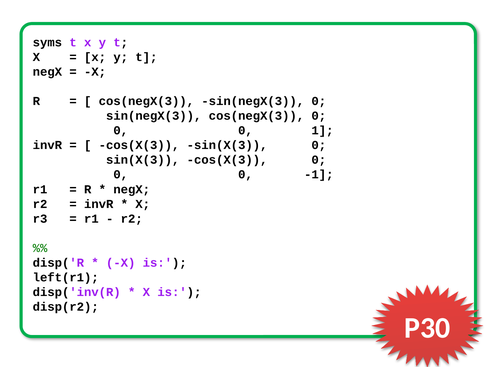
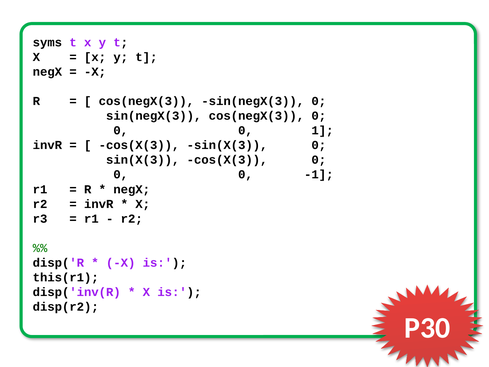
left(r1: left(r1 -> this(r1
